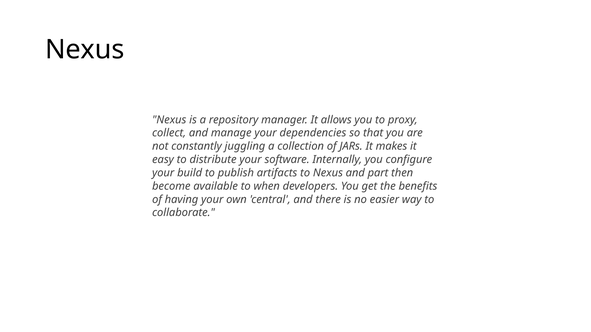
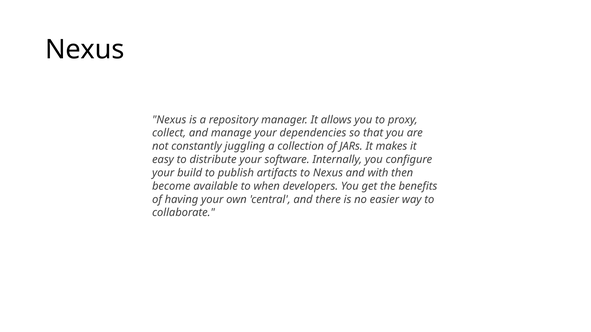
part: part -> with
